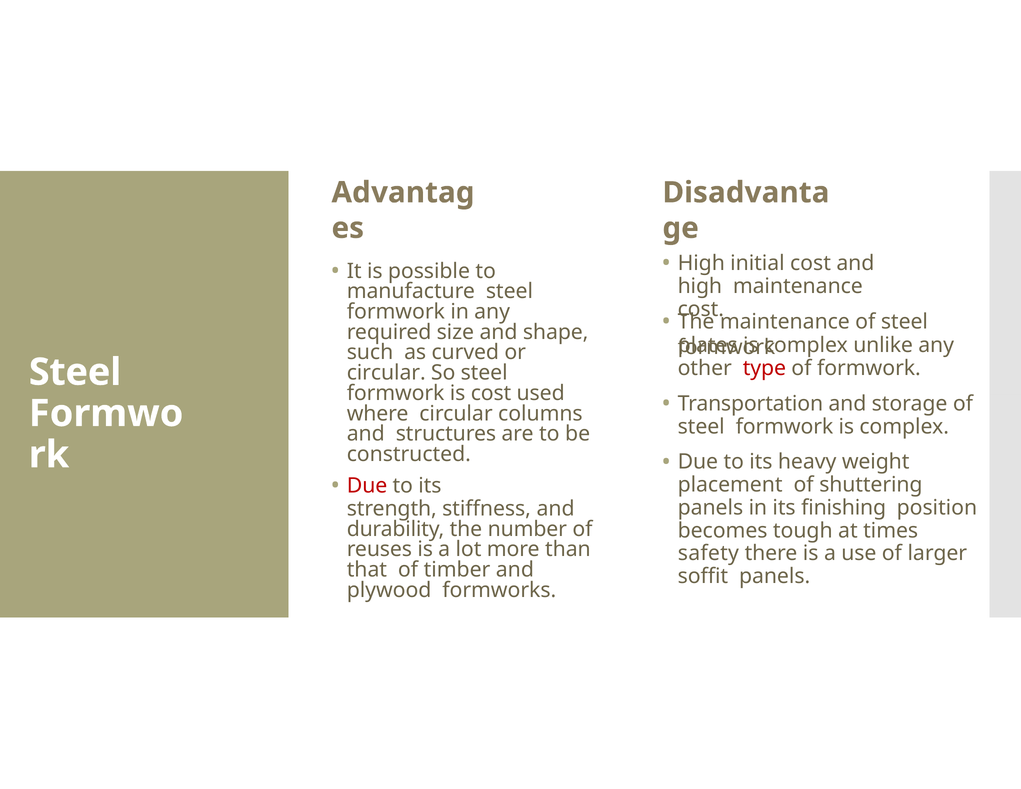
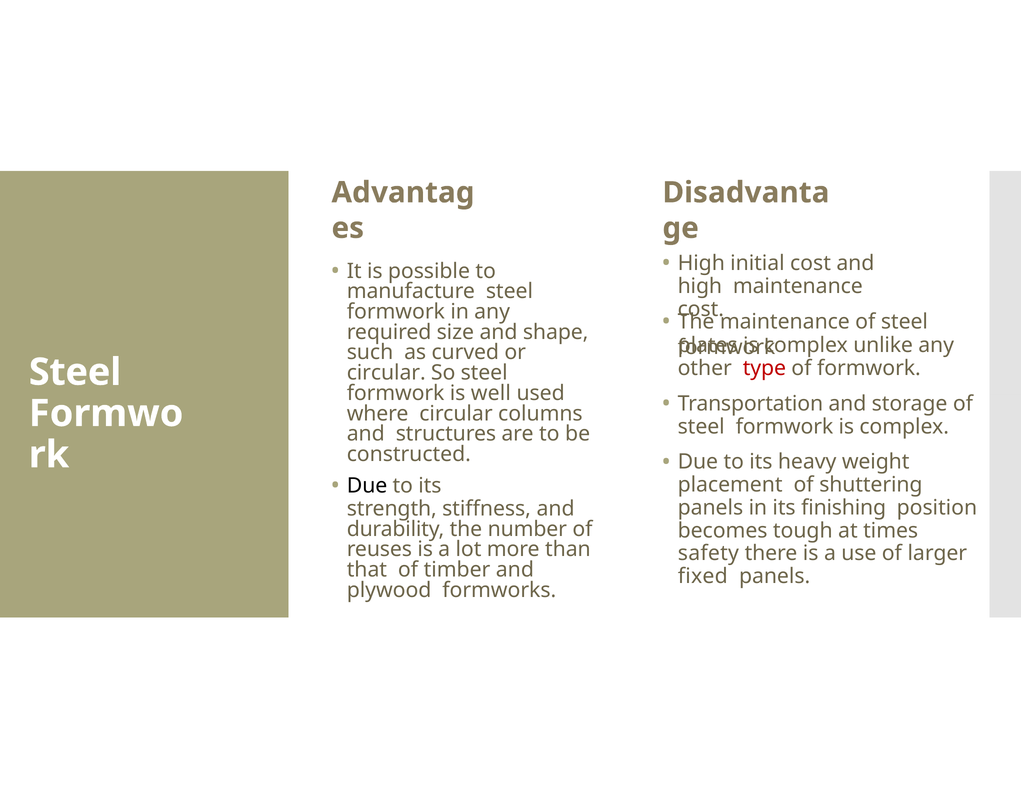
is cost: cost -> well
Due at (367, 486) colour: red -> black
soffit: soffit -> fixed
